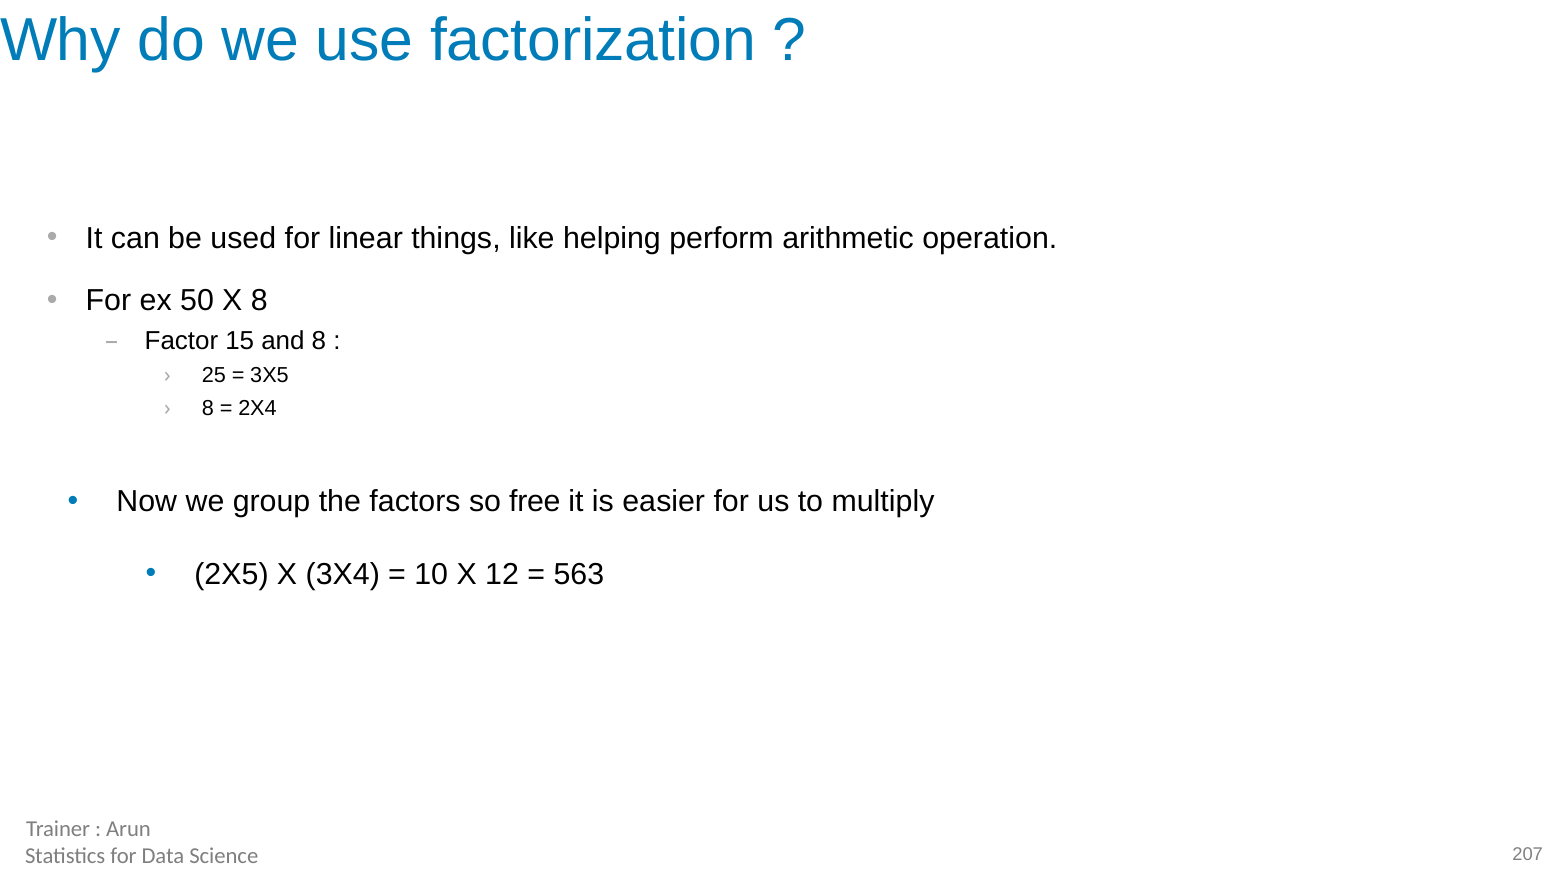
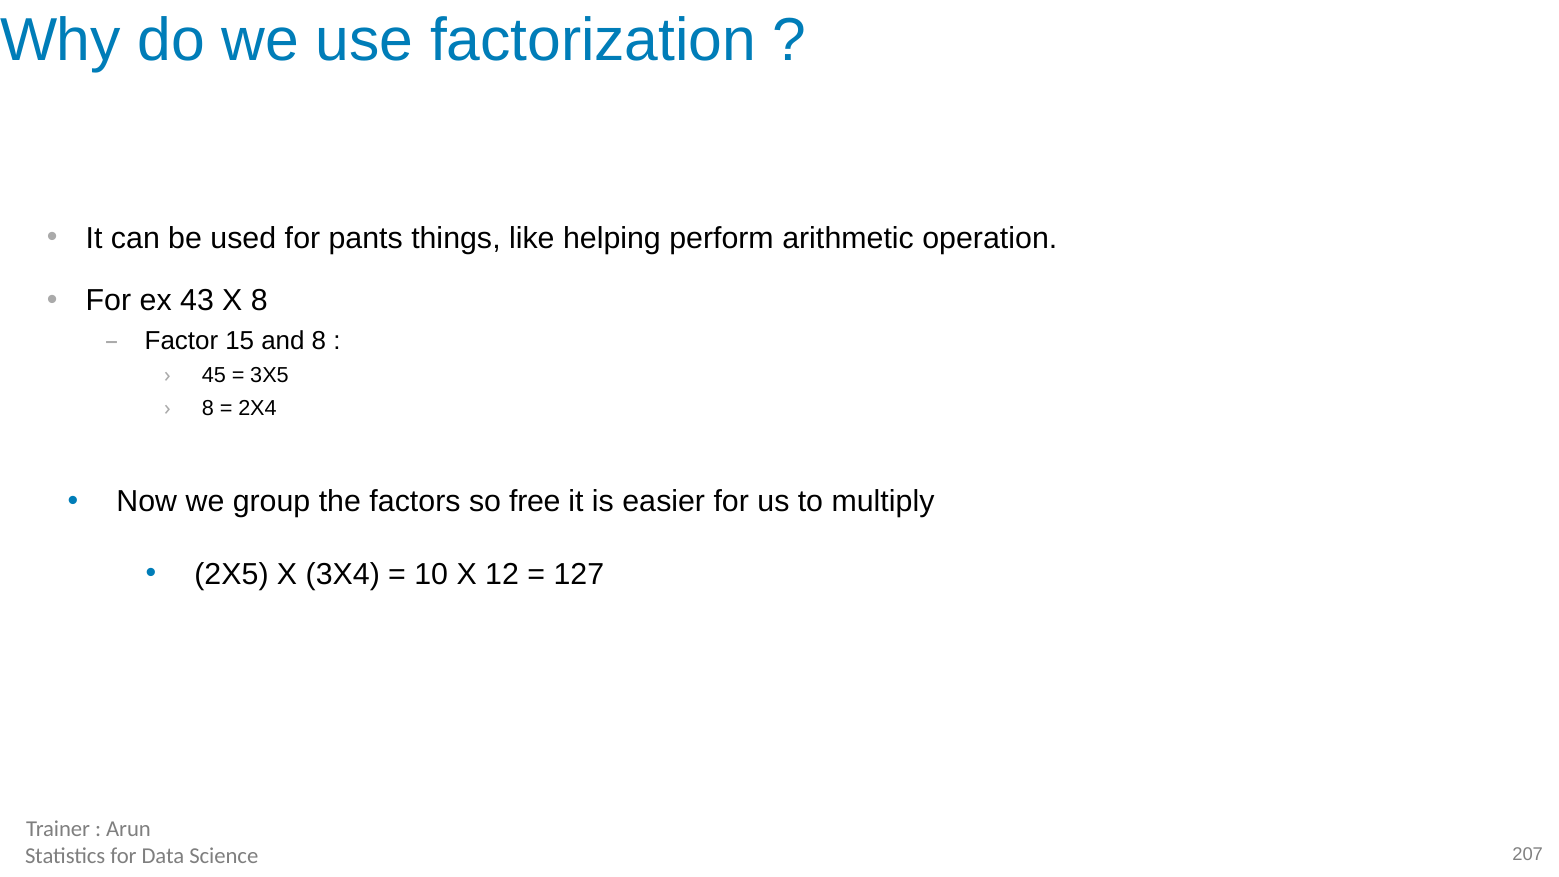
linear: linear -> pants
50: 50 -> 43
25: 25 -> 45
563: 563 -> 127
